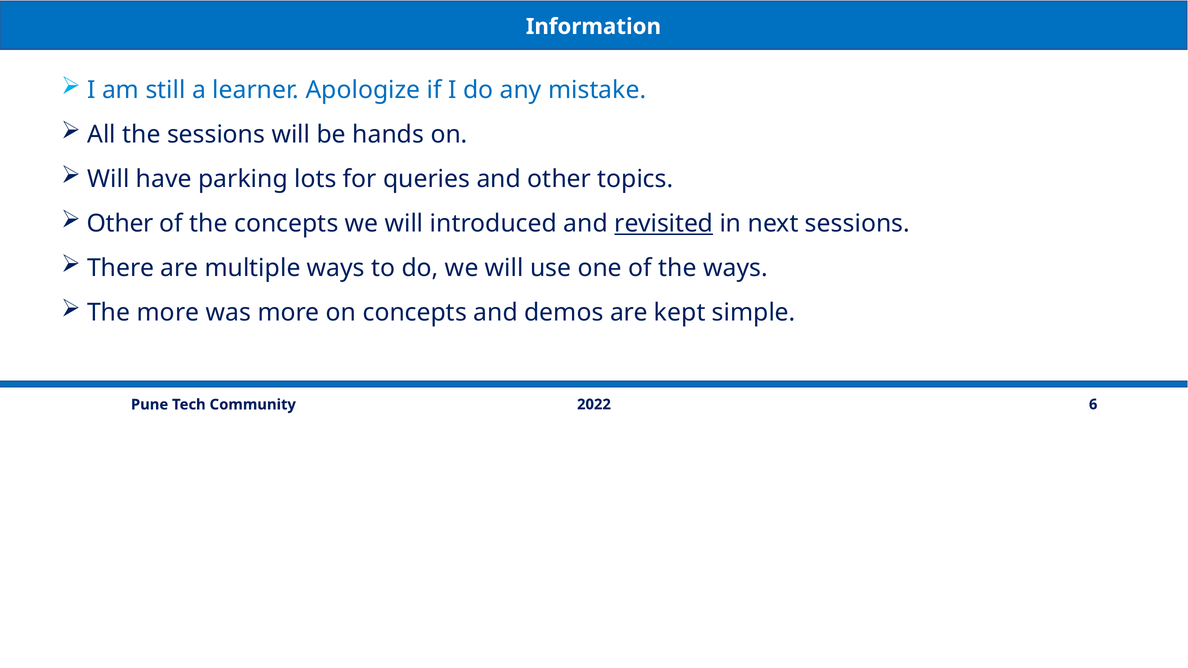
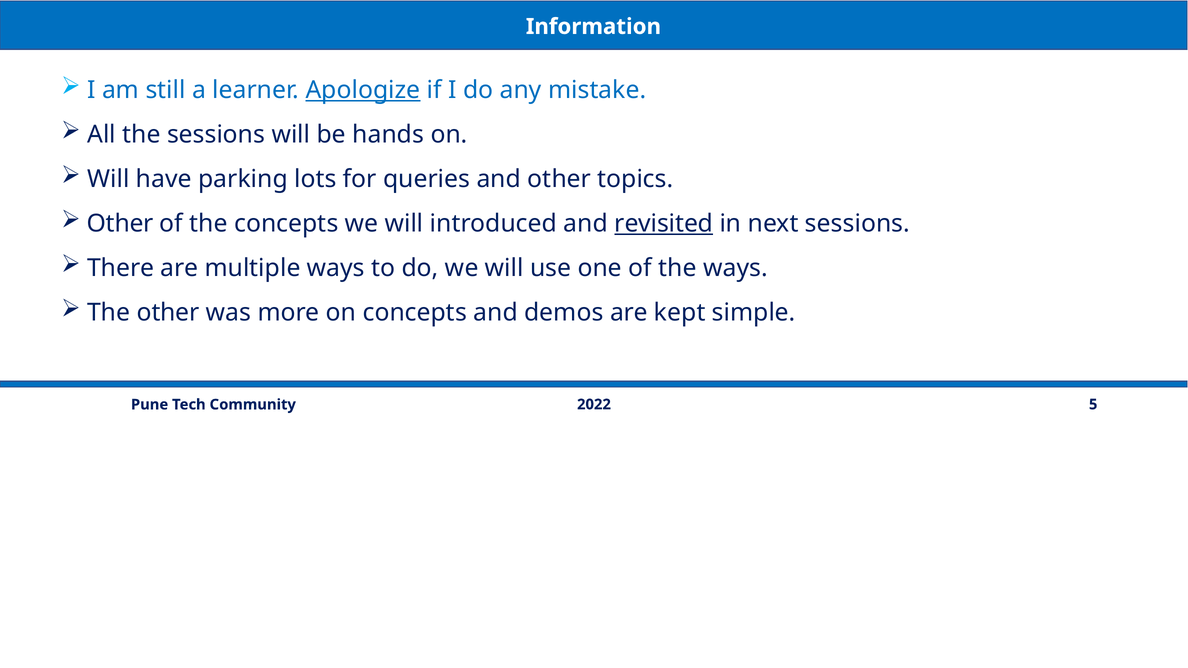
Apologize underline: none -> present
The more: more -> other
6: 6 -> 5
